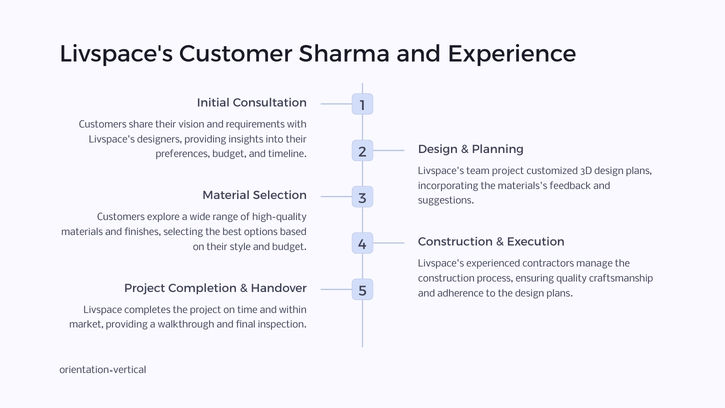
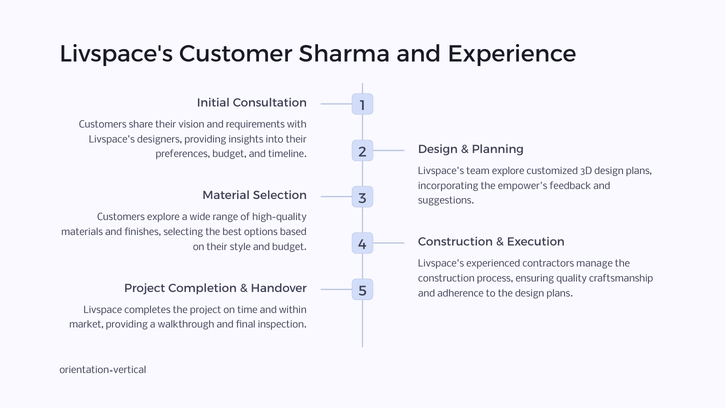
team project: project -> explore
materials's: materials's -> empower's
